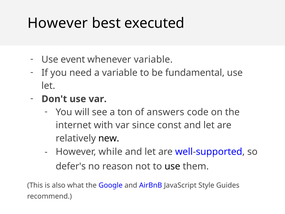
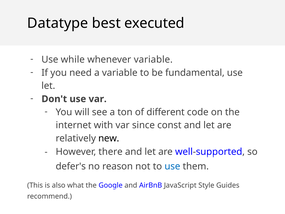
However at (58, 23): However -> Datatype
event: event -> while
answers: answers -> different
while: while -> there
use at (172, 166) colour: black -> blue
